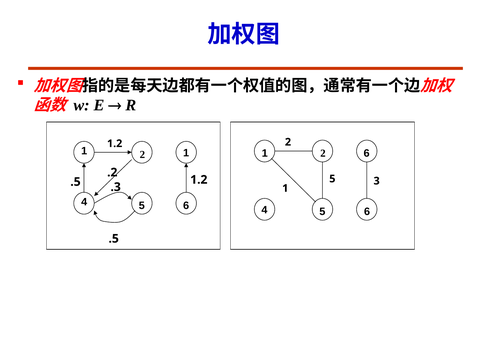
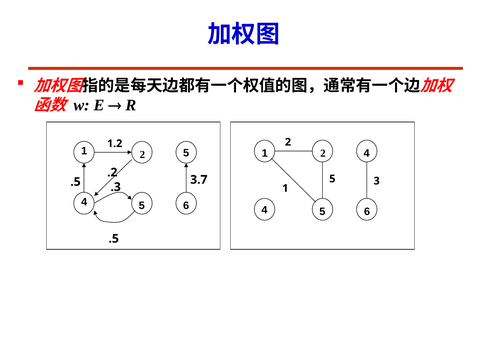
1 2 1: 1 -> 5
2 6: 6 -> 4
1.2 at (199, 180): 1.2 -> 3.7
